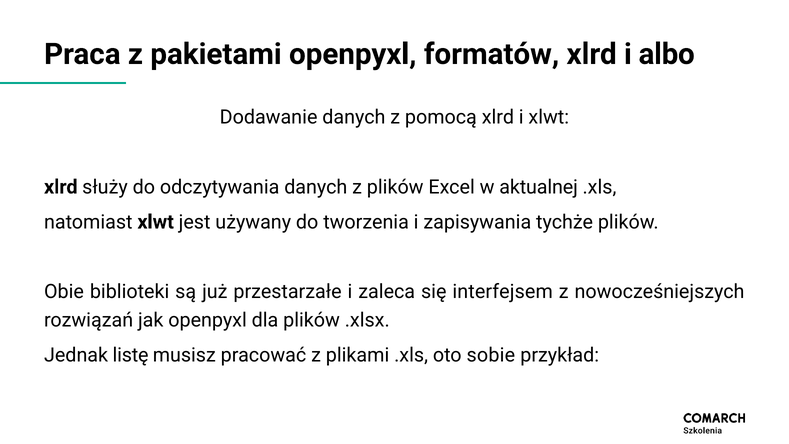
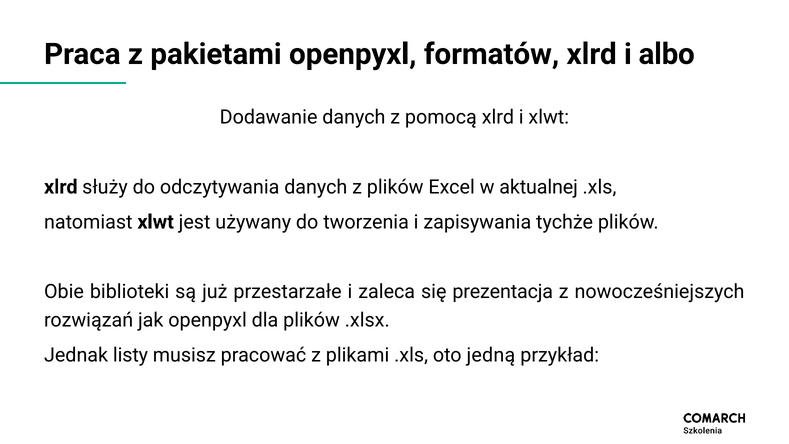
interfejsem: interfejsem -> prezentacja
listę: listę -> listy
sobie: sobie -> jedną
